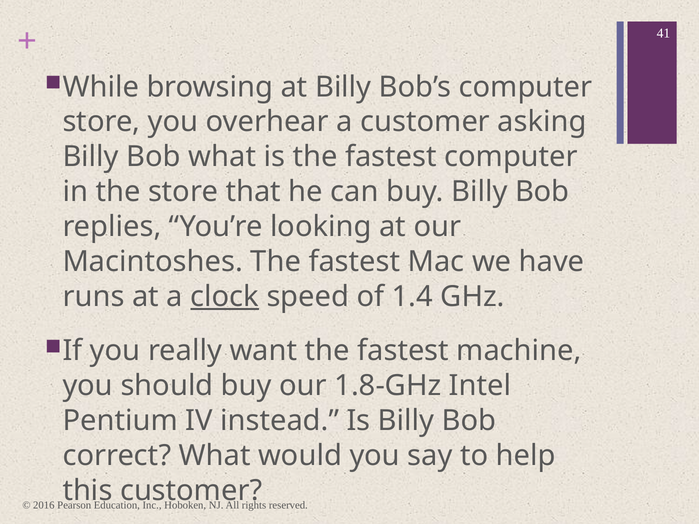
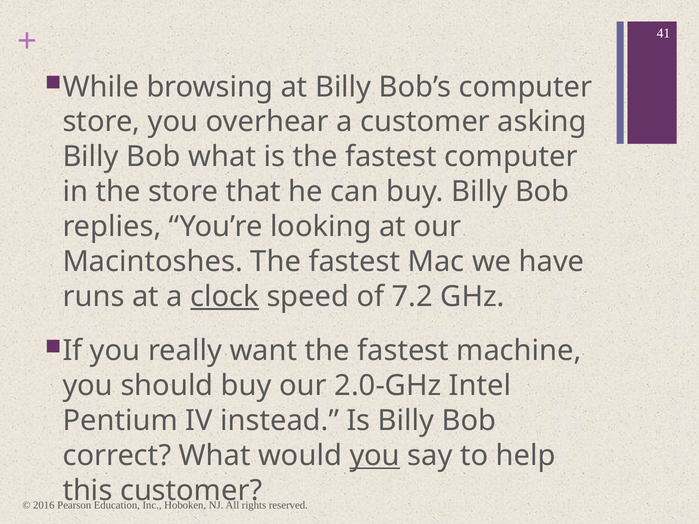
1.4: 1.4 -> 7.2
1.8-GHz: 1.8-GHz -> 2.0-GHz
you at (375, 456) underline: none -> present
